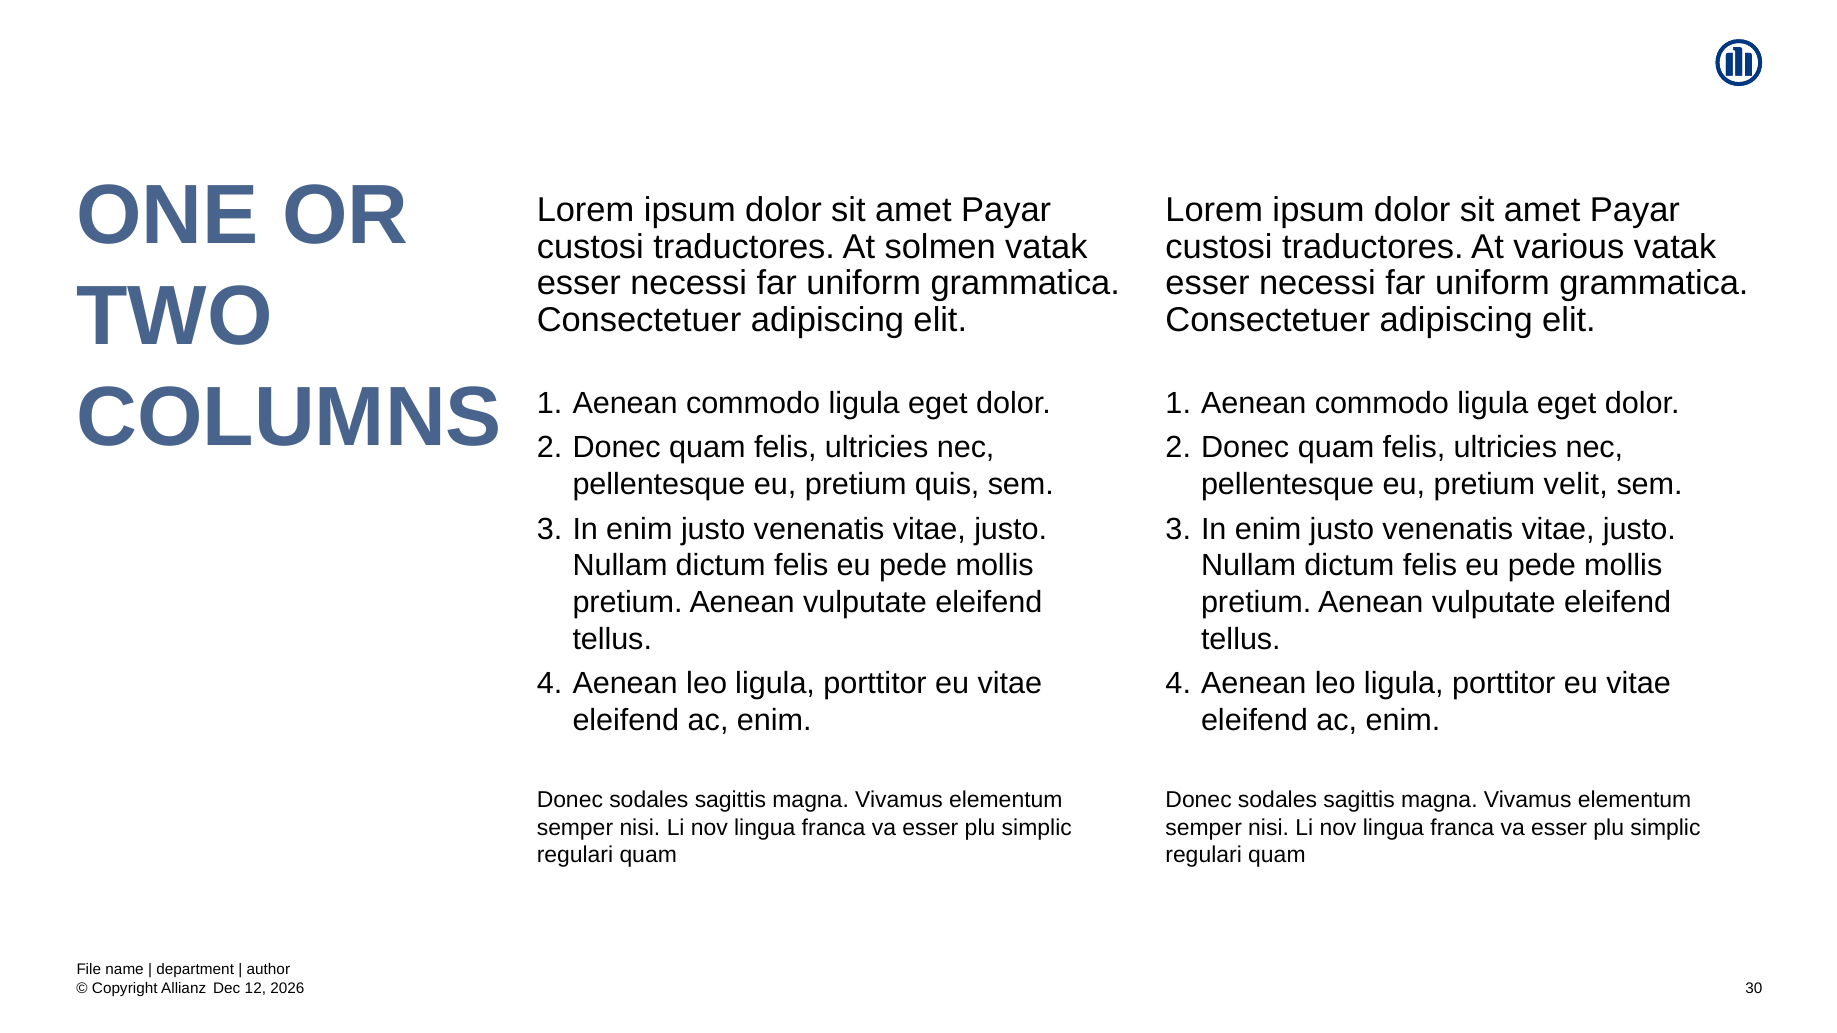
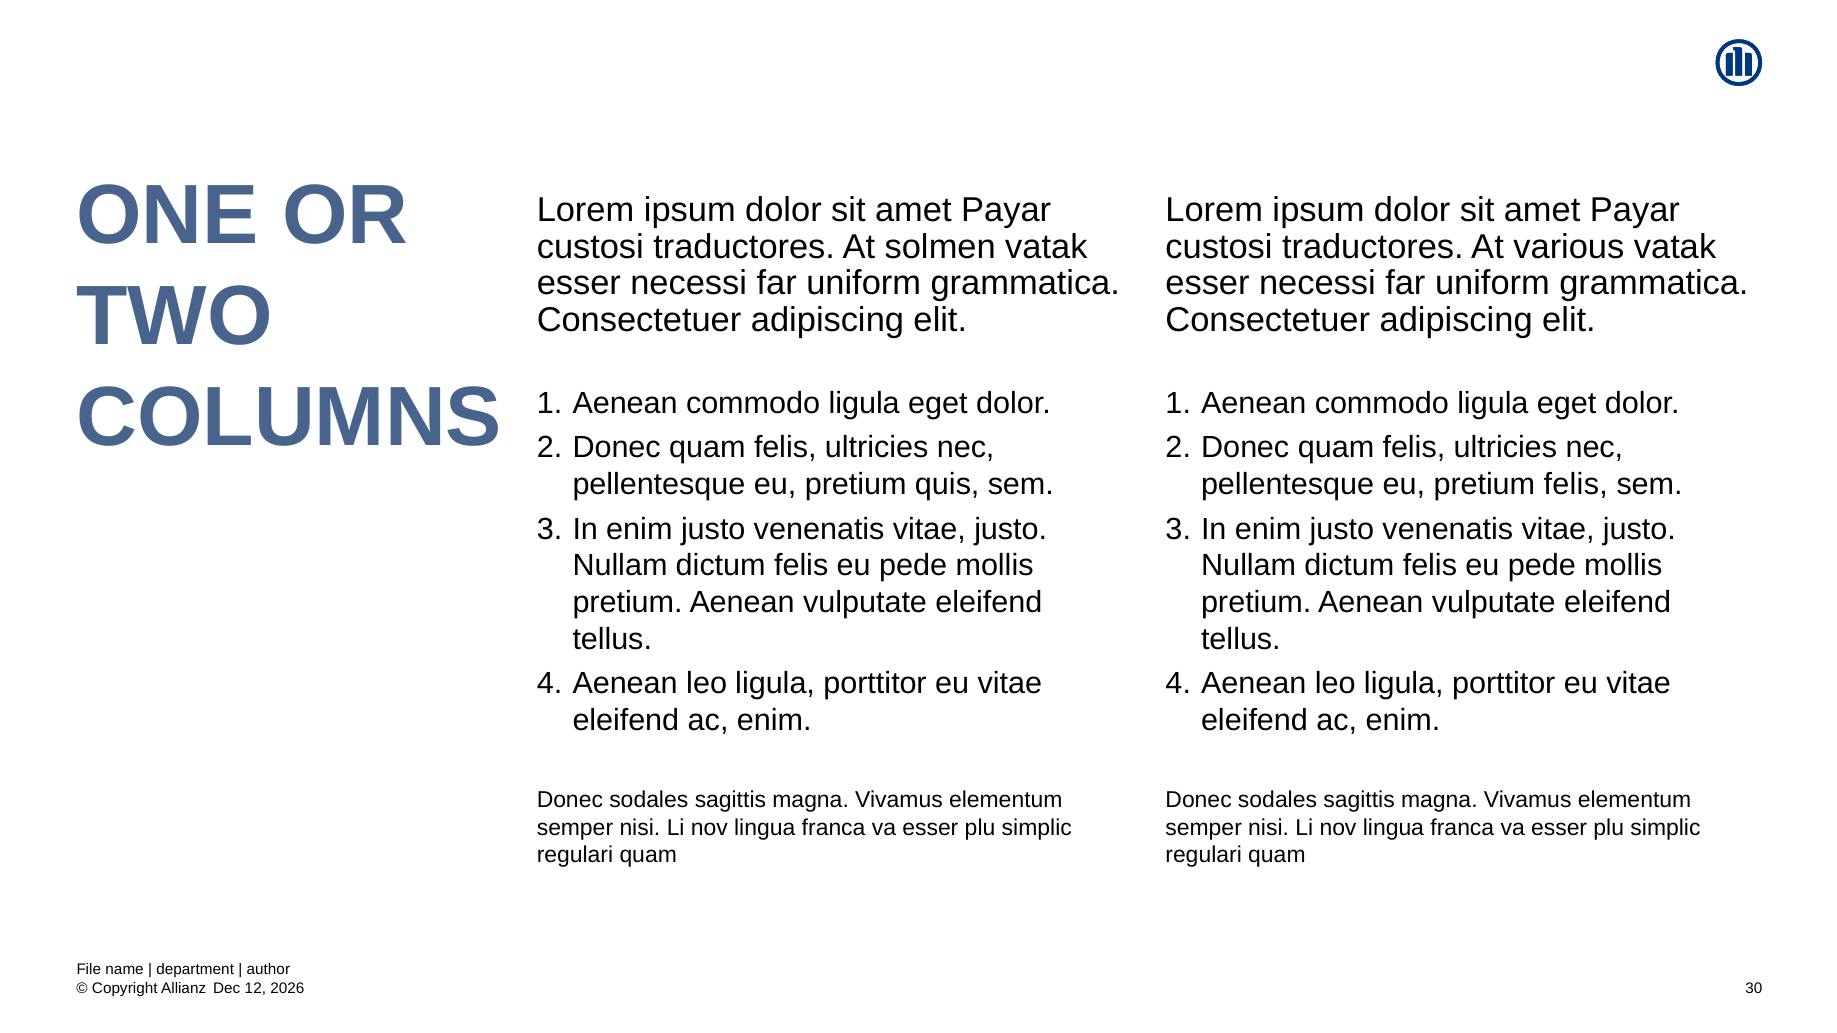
pretium velit: velit -> felis
